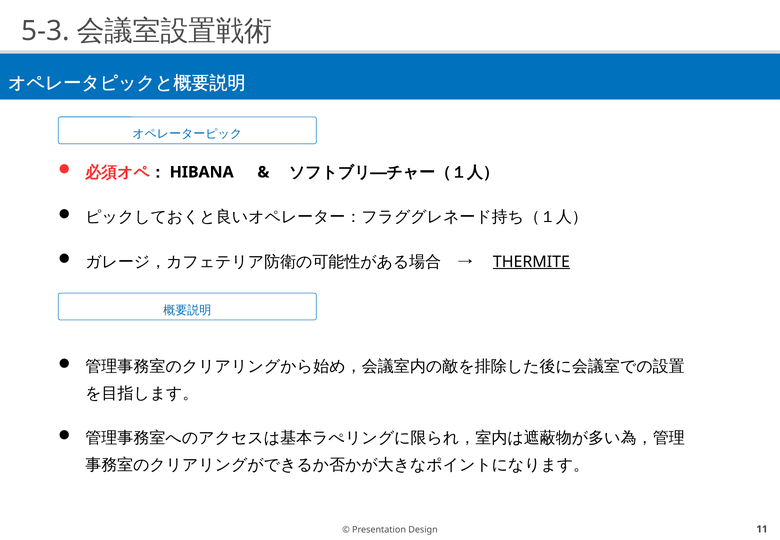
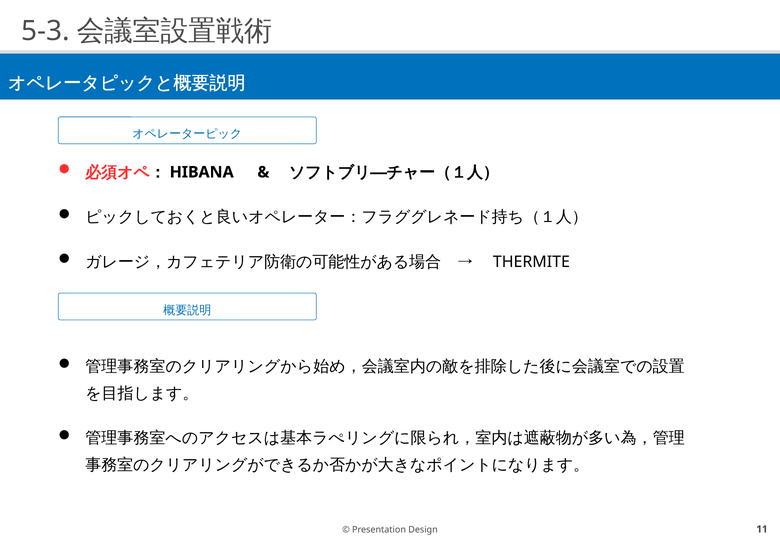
THERMITE underline: present -> none
